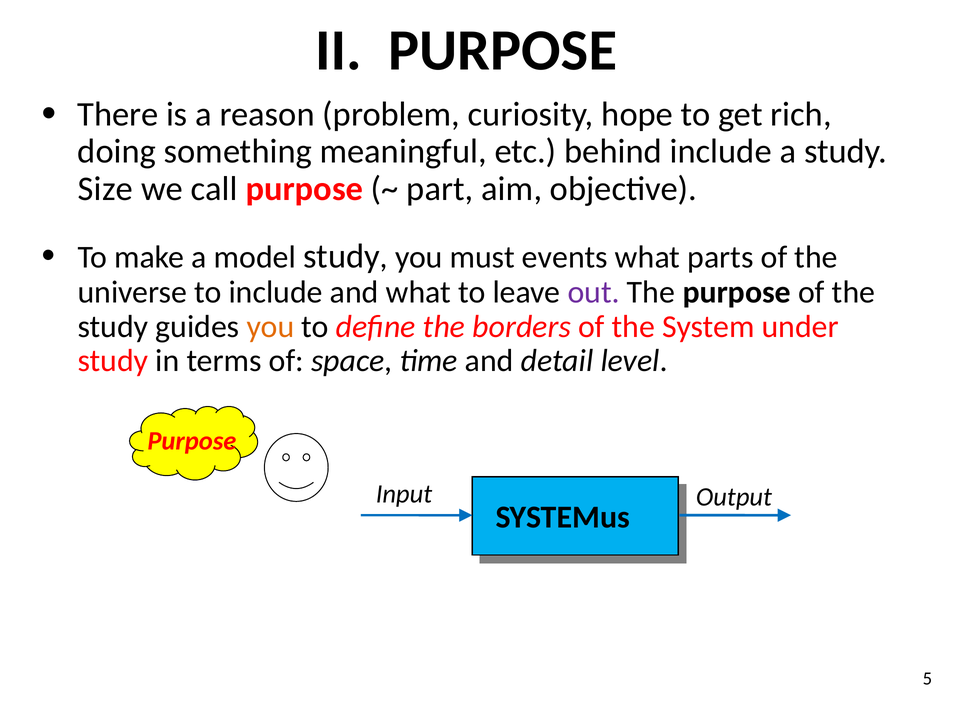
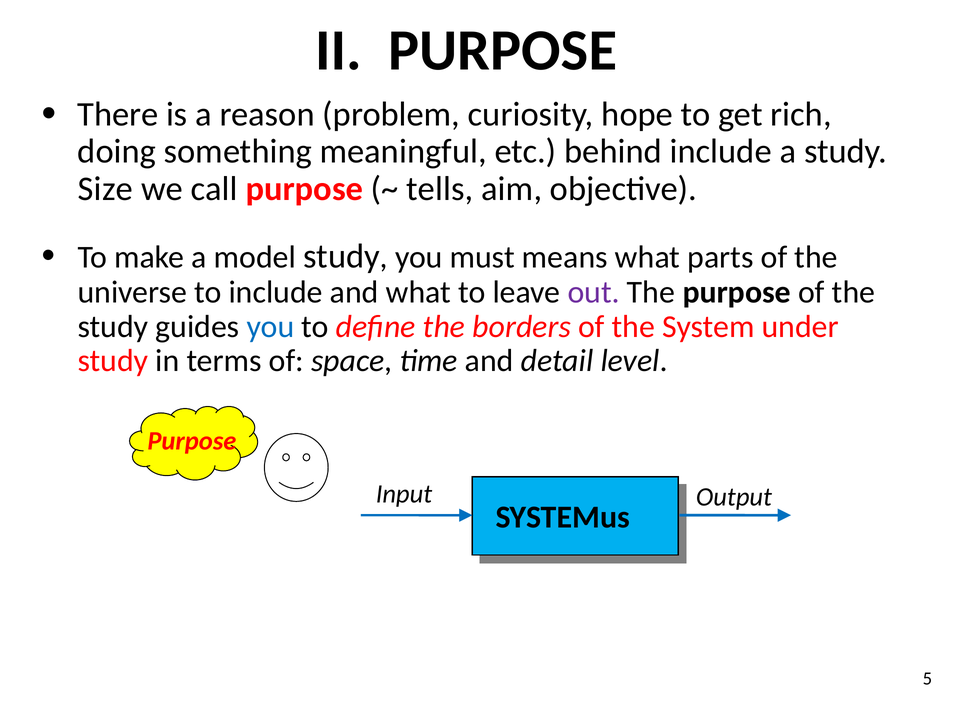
part: part -> tells
events: events -> means
you at (271, 327) colour: orange -> blue
